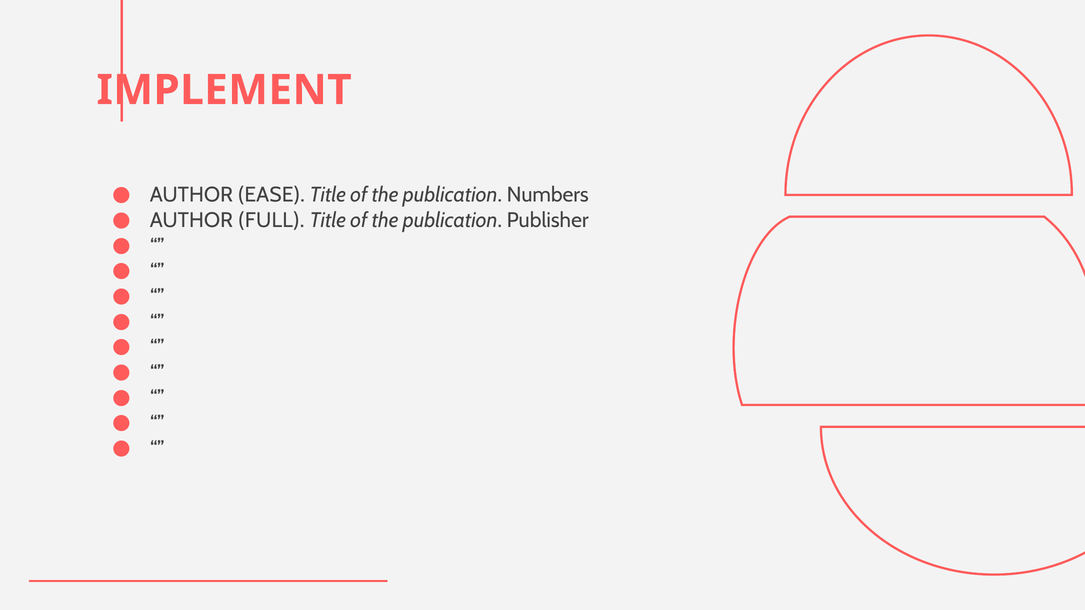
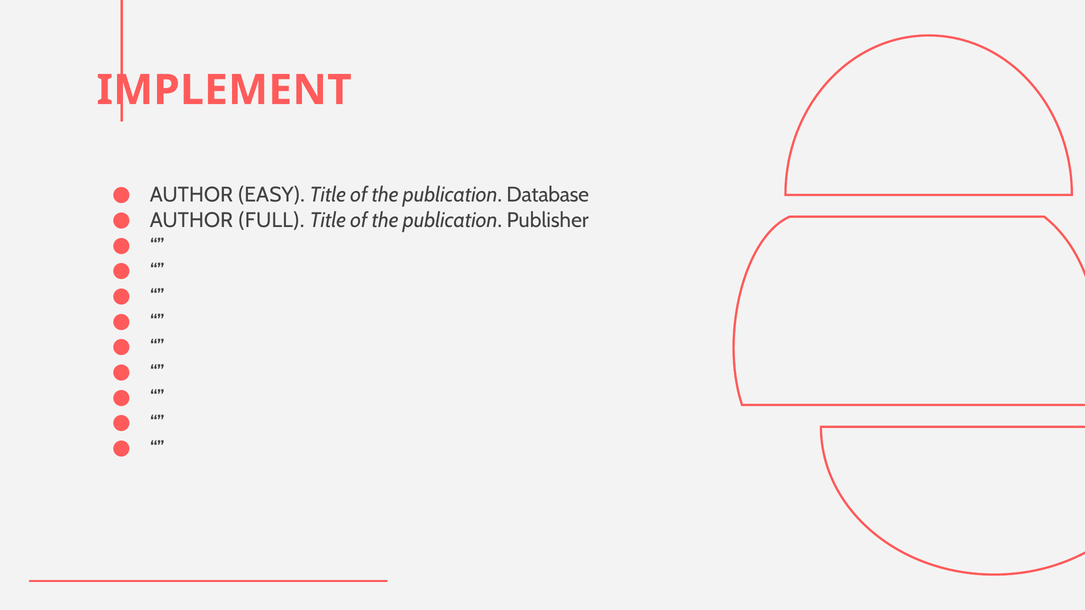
EASE: EASE -> EASY
Numbers: Numbers -> Database
